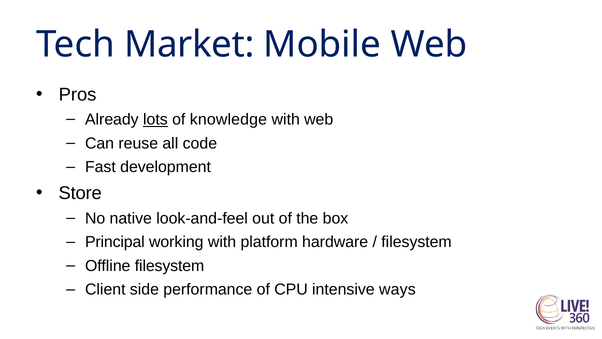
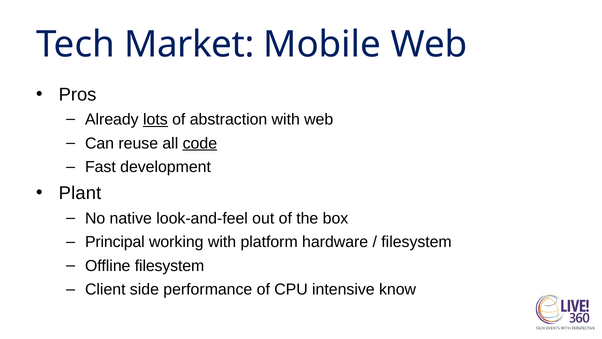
knowledge: knowledge -> abstraction
code underline: none -> present
Store: Store -> Plant
ways: ways -> know
